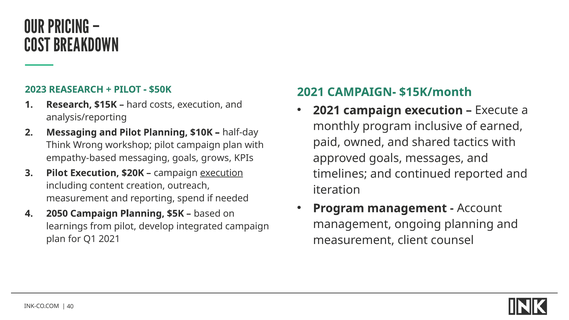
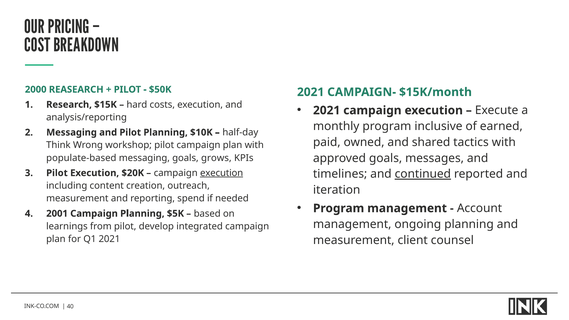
2023: 2023 -> 2000
empathy-based: empathy-based -> populate-based
continued underline: none -> present
2050: 2050 -> 2001
